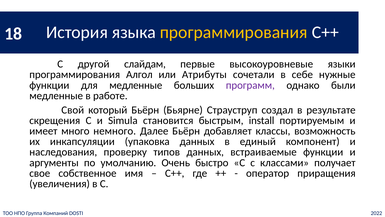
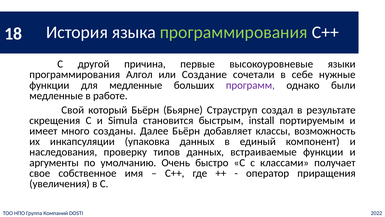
программирования at (234, 32) colour: yellow -> light green
слайдам: слайдам -> причина
Атрибуты: Атрибуты -> Создание
немного: немного -> созданы
